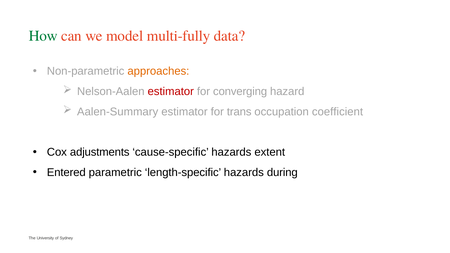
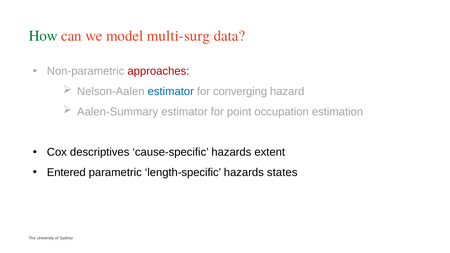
multi-fully: multi-fully -> multi-surg
approaches colour: orange -> red
estimator at (171, 92) colour: red -> blue
trans: trans -> point
coefficient: coefficient -> estimation
adjustments: adjustments -> descriptives
during: during -> states
